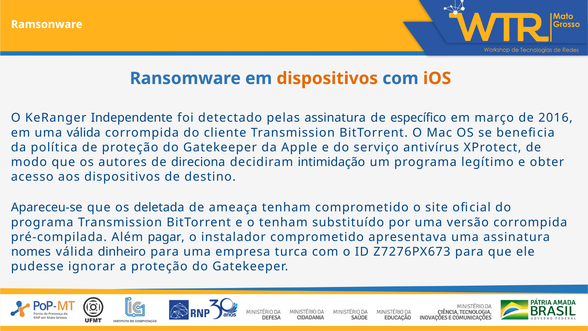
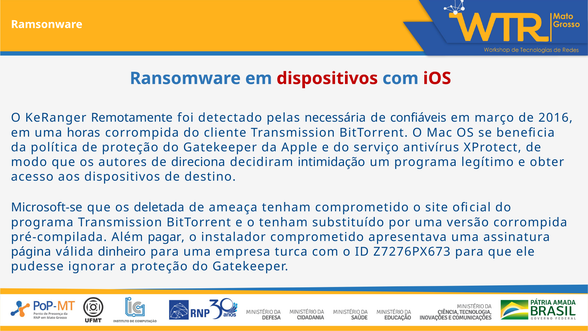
dispositivos at (327, 78) colour: orange -> red
iOS colour: orange -> red
Independente: Independente -> Remotamente
pelas assinatura: assinatura -> necessária
específico: específico -> confiáveis
uma válida: válida -> horas
Apareceu-se: Apareceu-se -> Microsoft-se
nomes: nomes -> página
